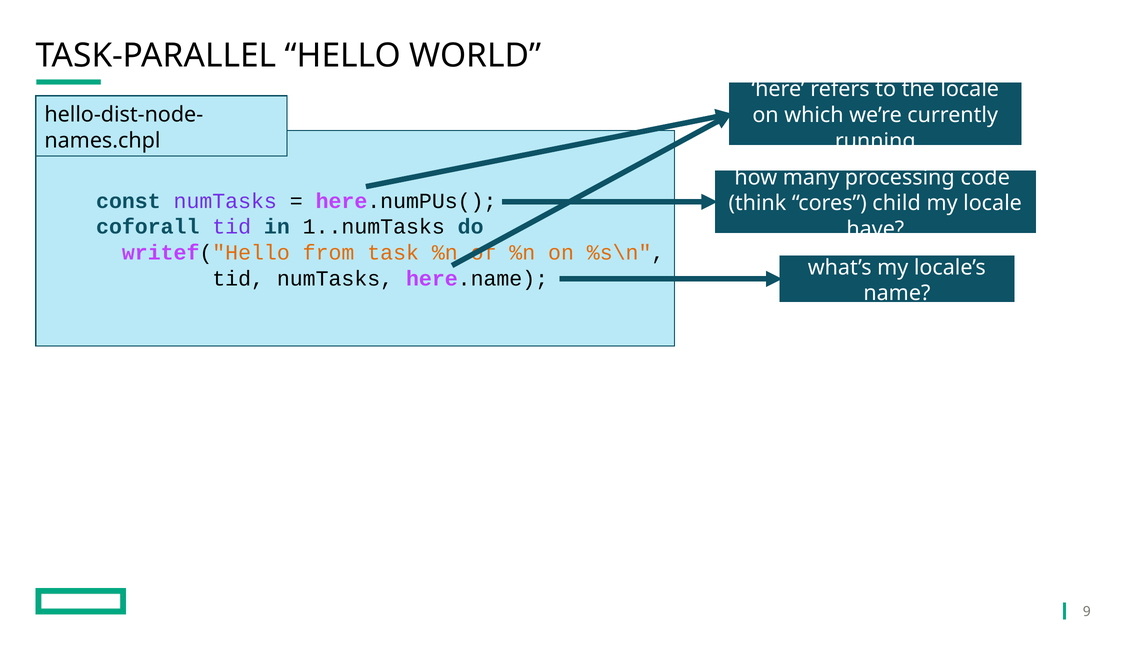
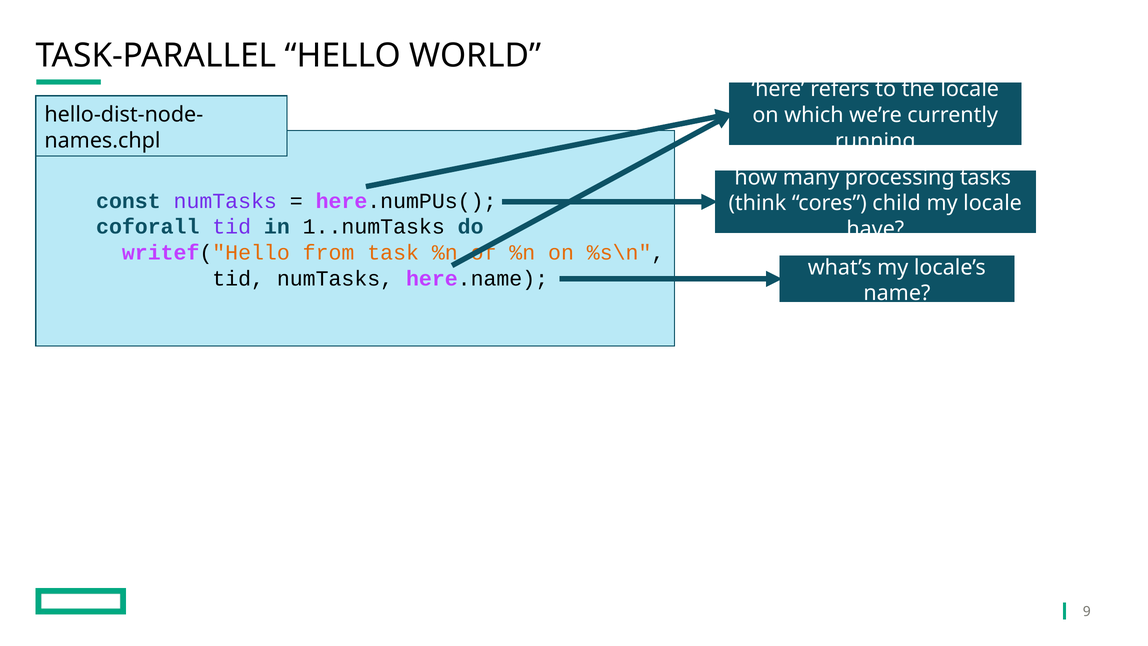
code: code -> tasks
